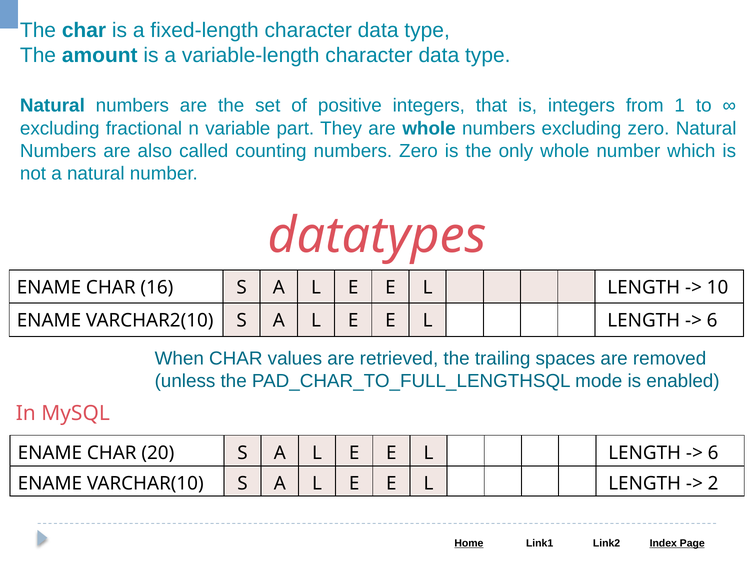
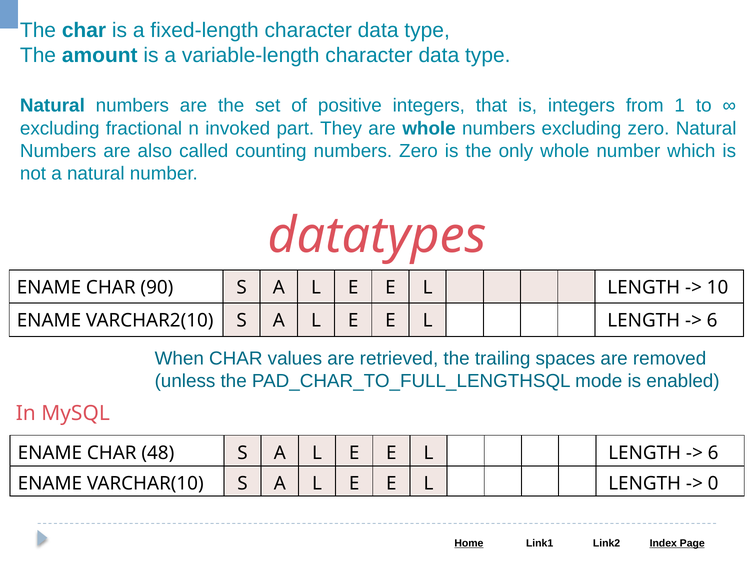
variable: variable -> invoked
16: 16 -> 90
20: 20 -> 48
2: 2 -> 0
